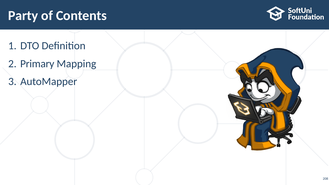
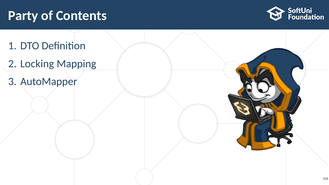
Primary: Primary -> Locking
